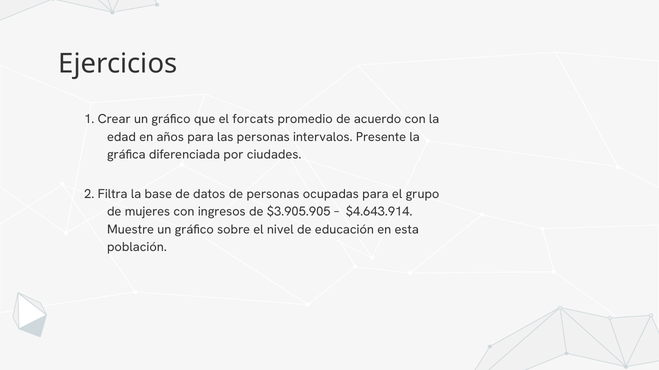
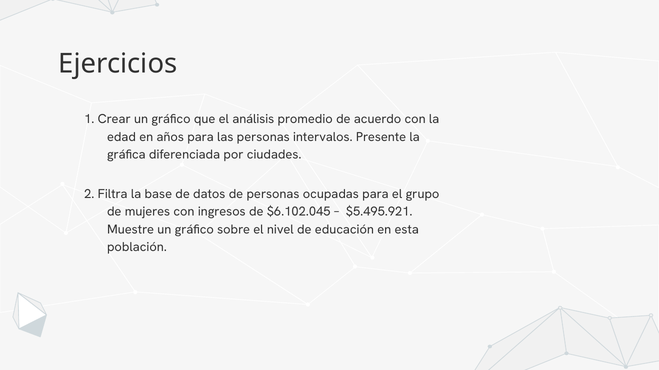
forcats: forcats -> análisis
$3.905.905: $3.905.905 -> $6.102.045
$4.643.914: $4.643.914 -> $5.495.921
